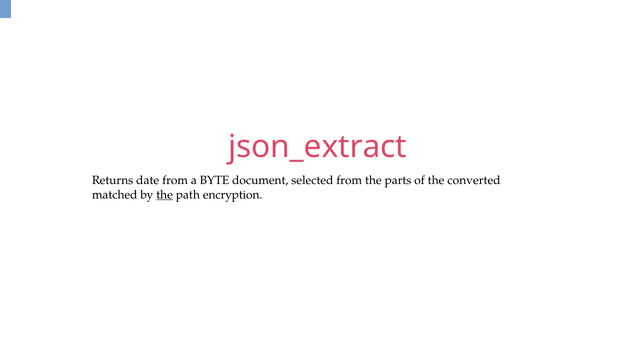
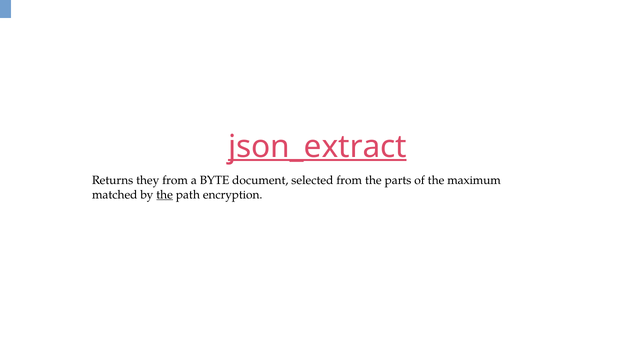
json_extract underline: none -> present
date: date -> they
converted: converted -> maximum
